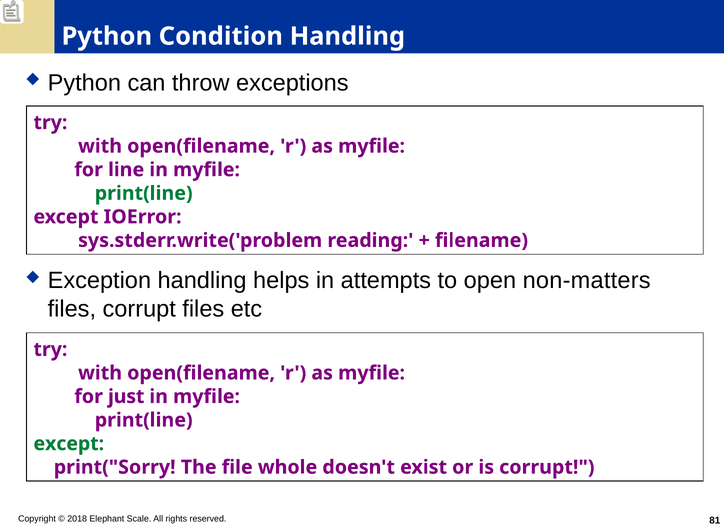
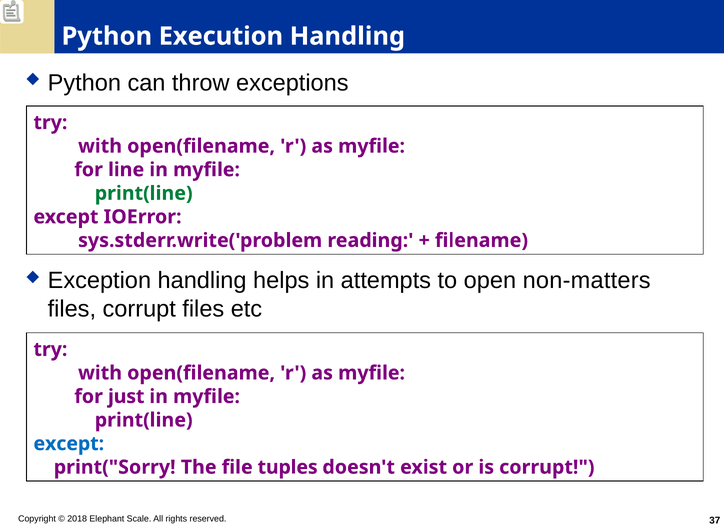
Condition: Condition -> Execution
except at (69, 443) colour: green -> blue
whole: whole -> tuples
81: 81 -> 37
